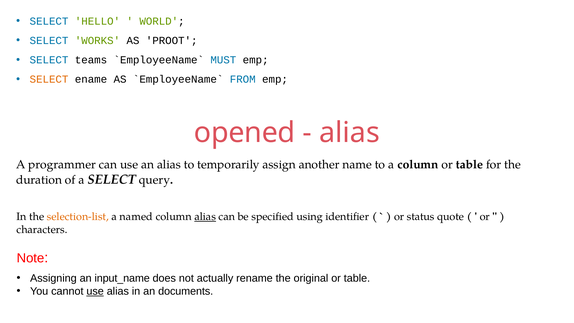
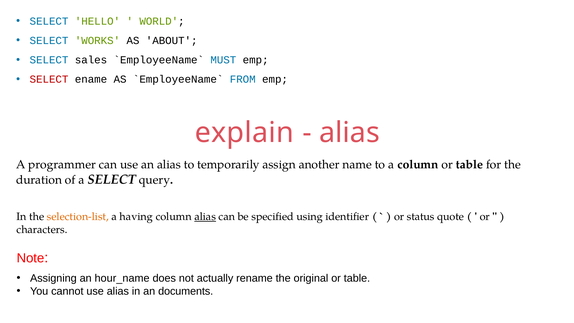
PROOT: PROOT -> ABOUT
teams: teams -> sales
SELECT at (49, 79) colour: orange -> red
opened: opened -> explain
named: named -> having
input_name: input_name -> hour_name
use at (95, 291) underline: present -> none
